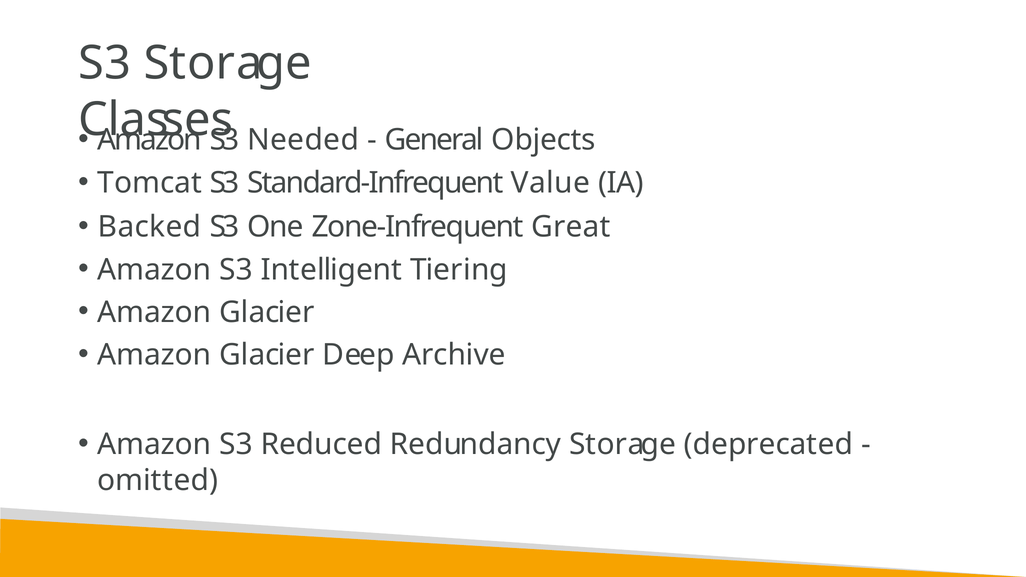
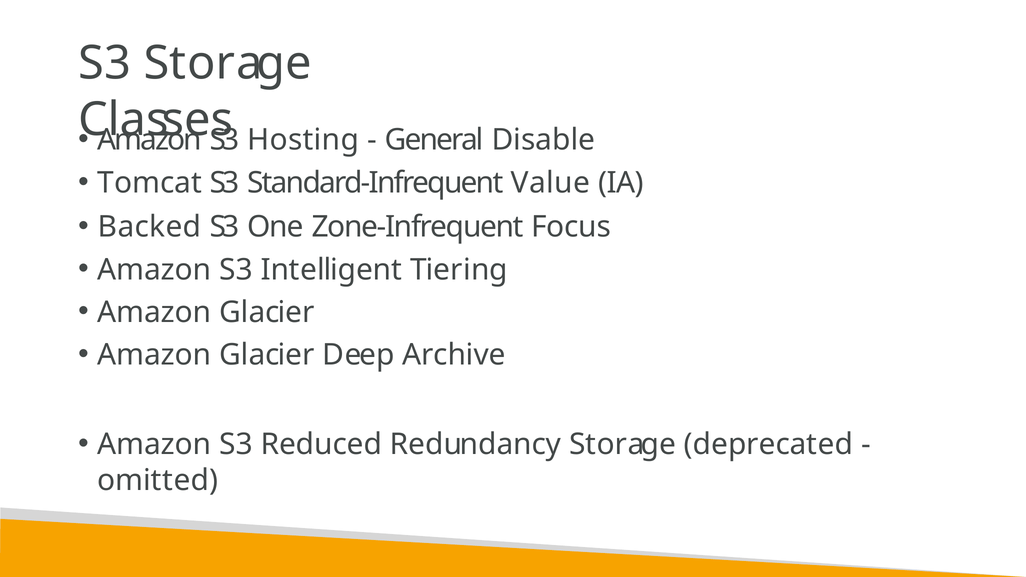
Needed: Needed -> Hosting
Objects: Objects -> Disable
Great: Great -> Focus
